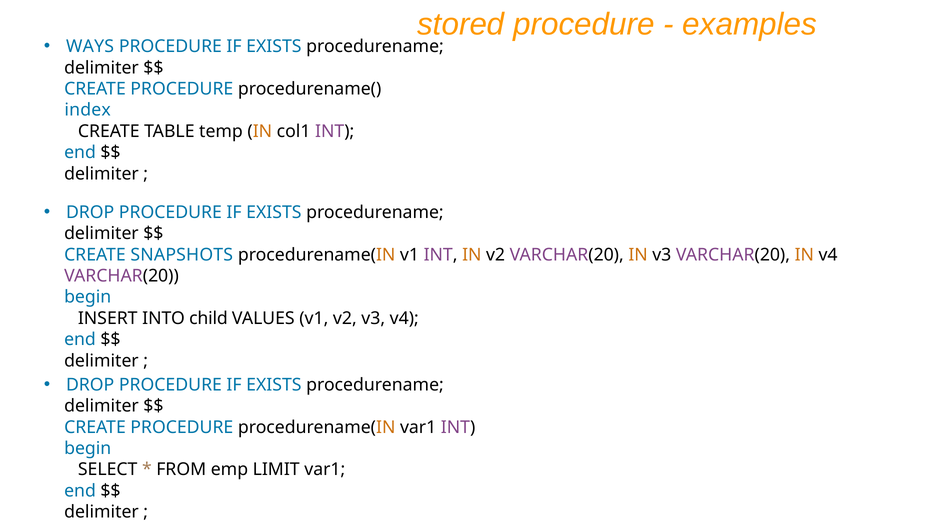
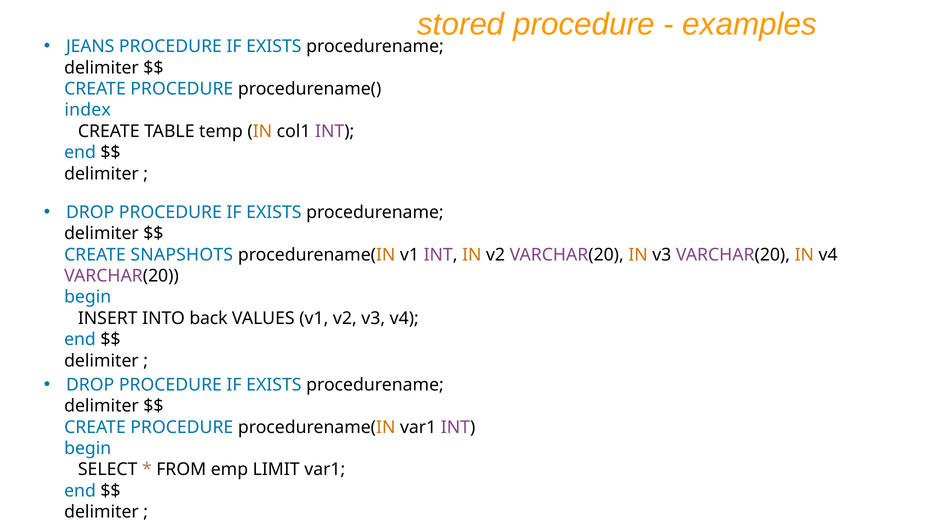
WAYS: WAYS -> JEANS
child: child -> back
